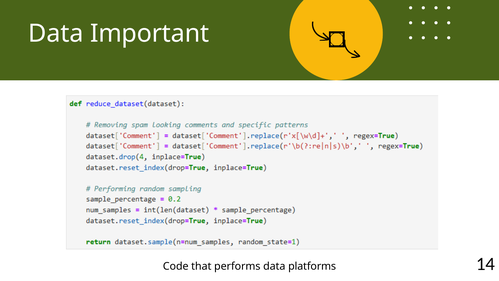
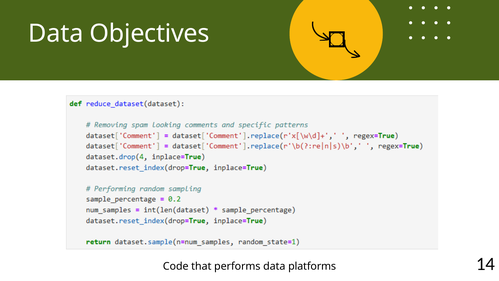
Important: Important -> Objectives
